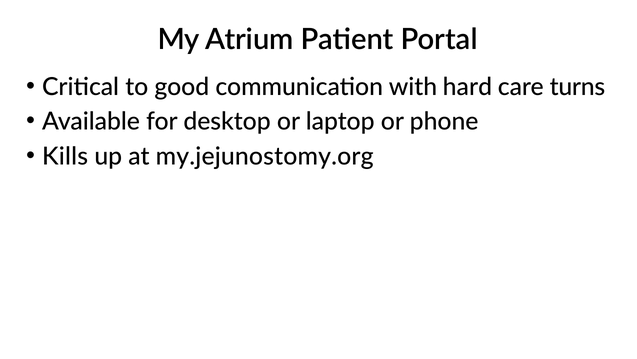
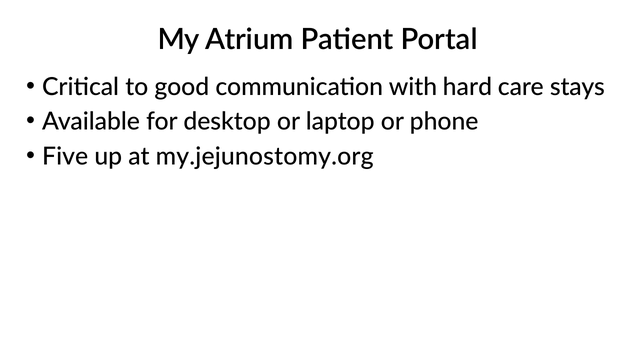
turns: turns -> stays
Kills: Kills -> Five
